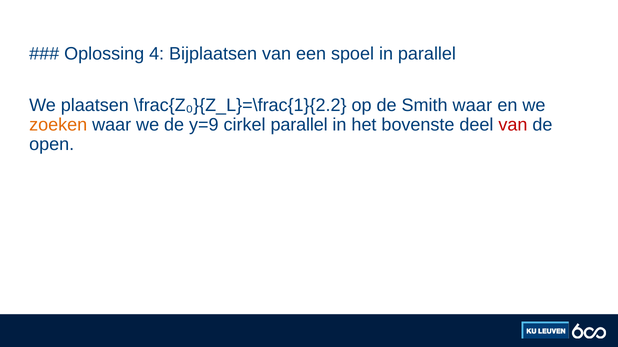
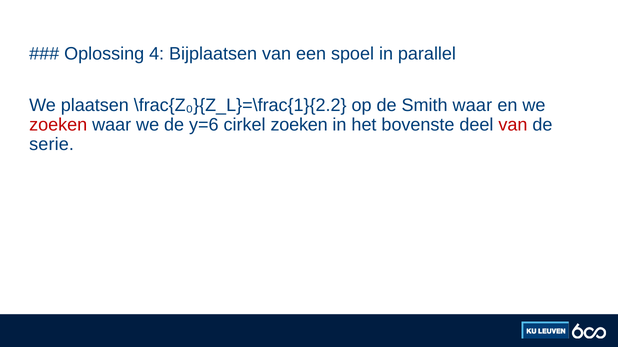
zoeken at (58, 125) colour: orange -> red
y=9: y=9 -> y=6
cirkel parallel: parallel -> zoeken
open: open -> serie
